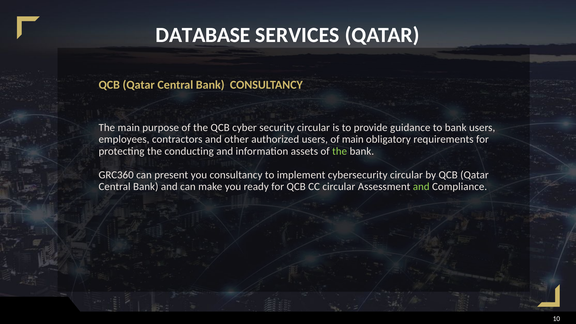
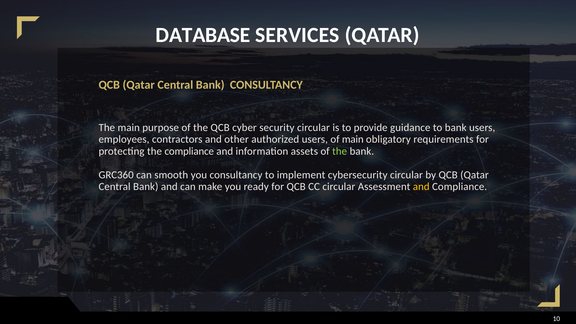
the conducting: conducting -> compliance
present: present -> smooth
and at (421, 187) colour: light green -> yellow
